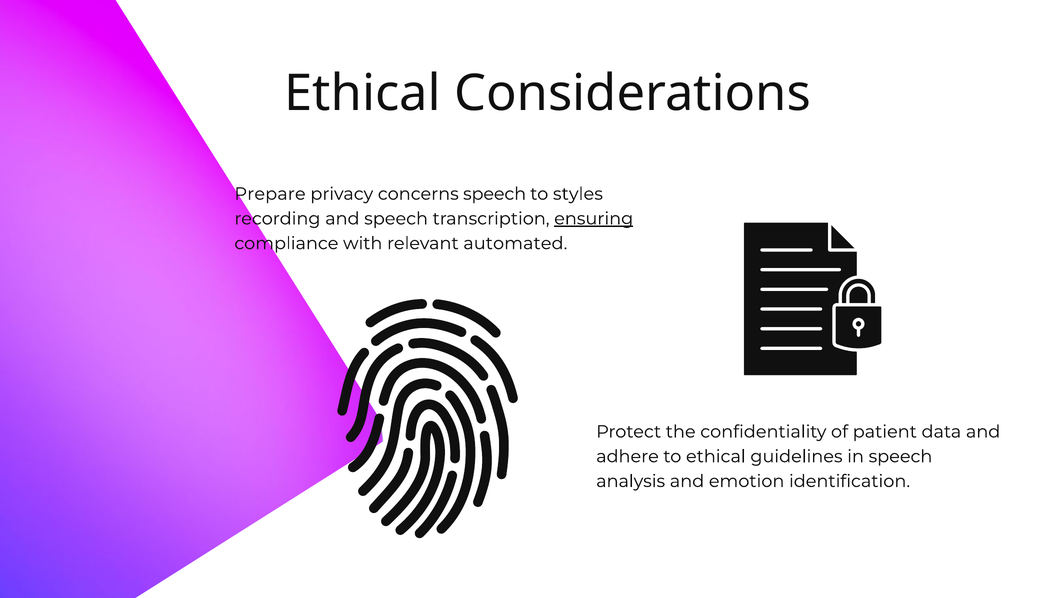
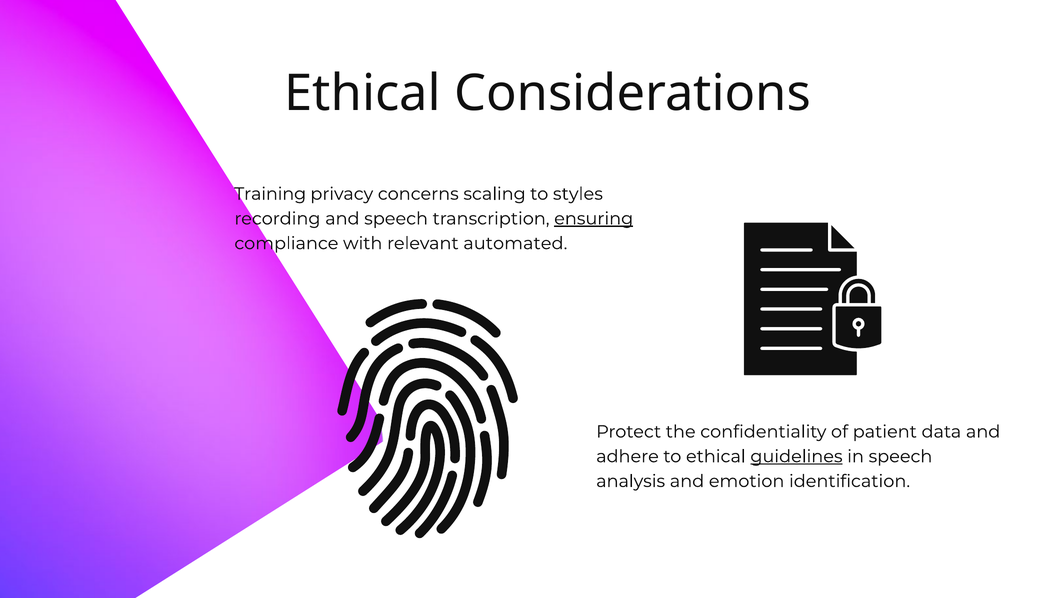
Prepare: Prepare -> Training
concerns speech: speech -> scaling
guidelines underline: none -> present
